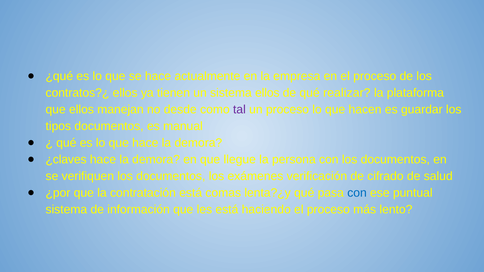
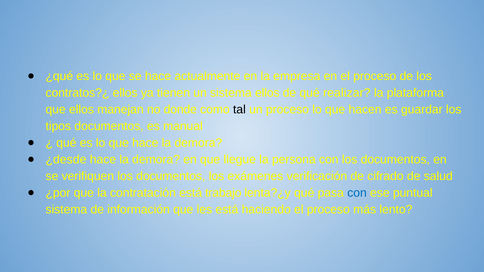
desde: desde -> donde
tal colour: purple -> black
¿claves: ¿claves -> ¿desde
comas: comas -> trabajo
